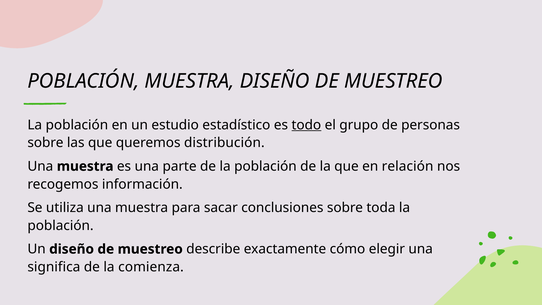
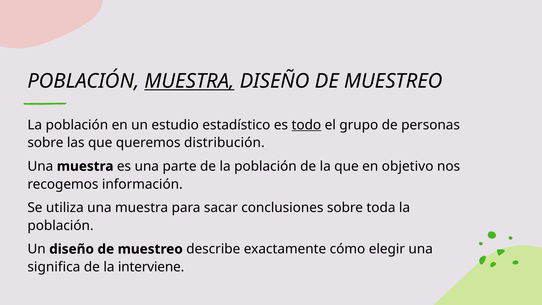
MUESTRA at (189, 81) underline: none -> present
relación: relación -> objetivo
comienza: comienza -> interviene
